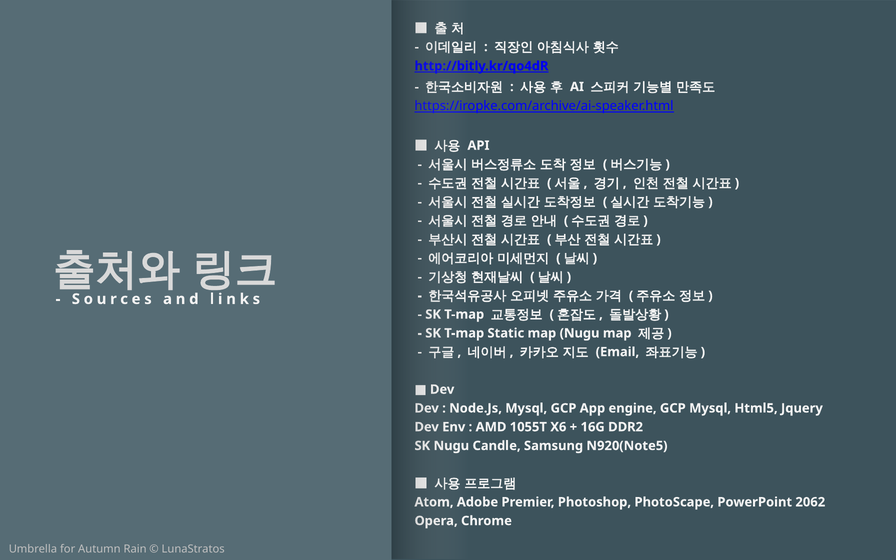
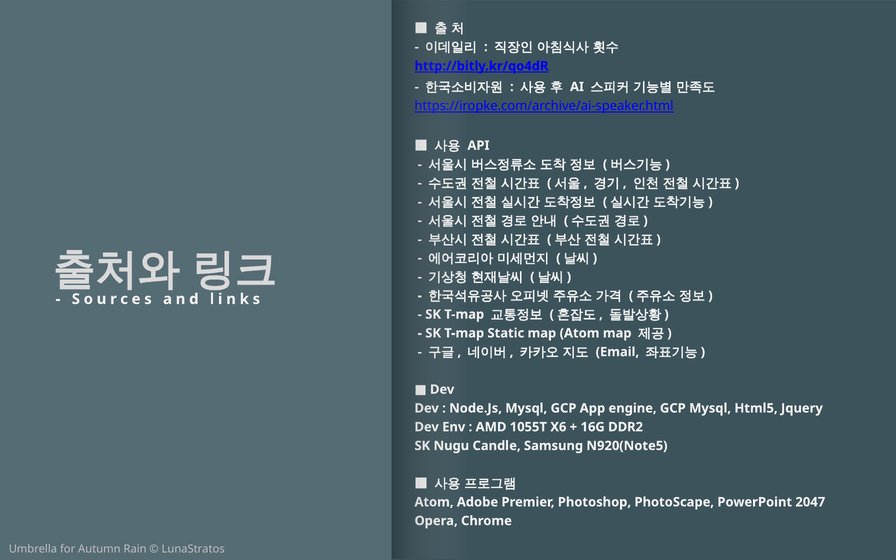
map Nugu: Nugu -> Atom
2062: 2062 -> 2047
